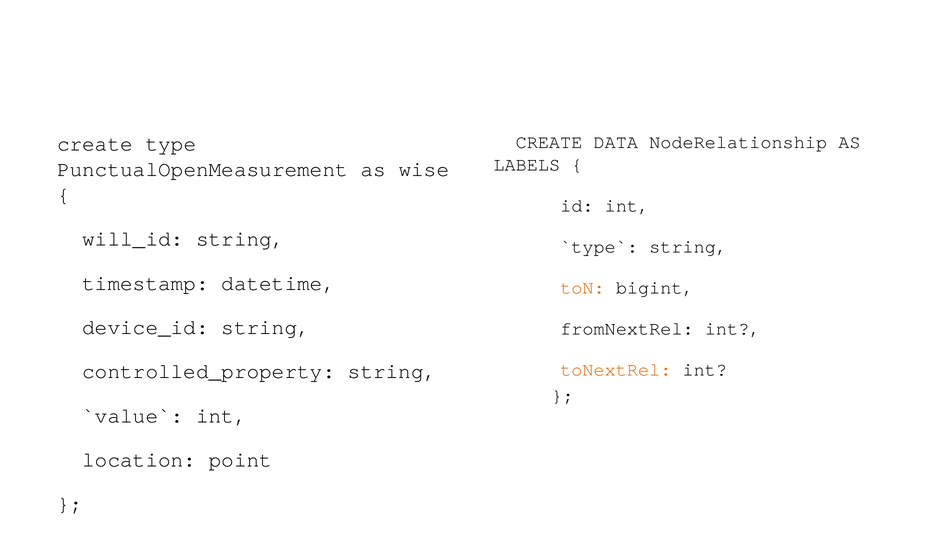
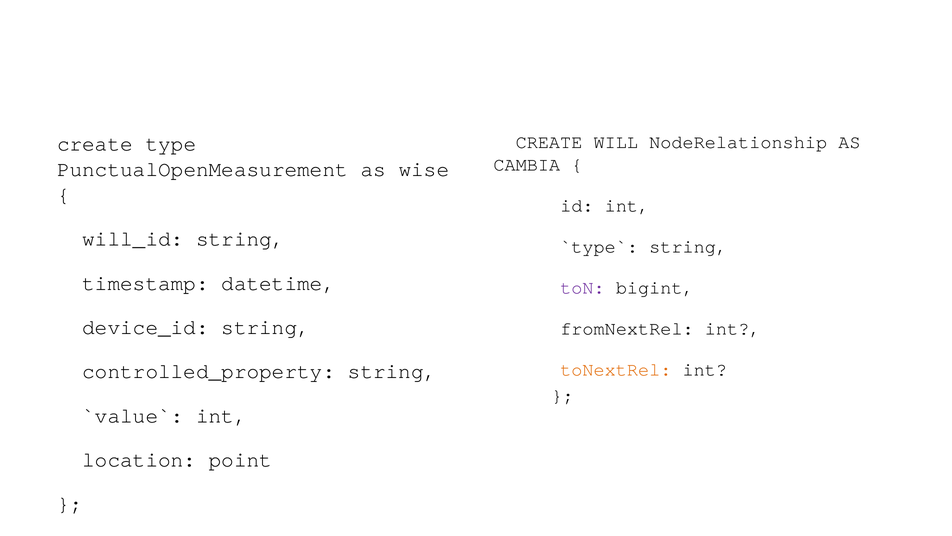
DATA: DATA -> WILL
LABELS: LABELS -> CAMBIA
toN colour: orange -> purple
